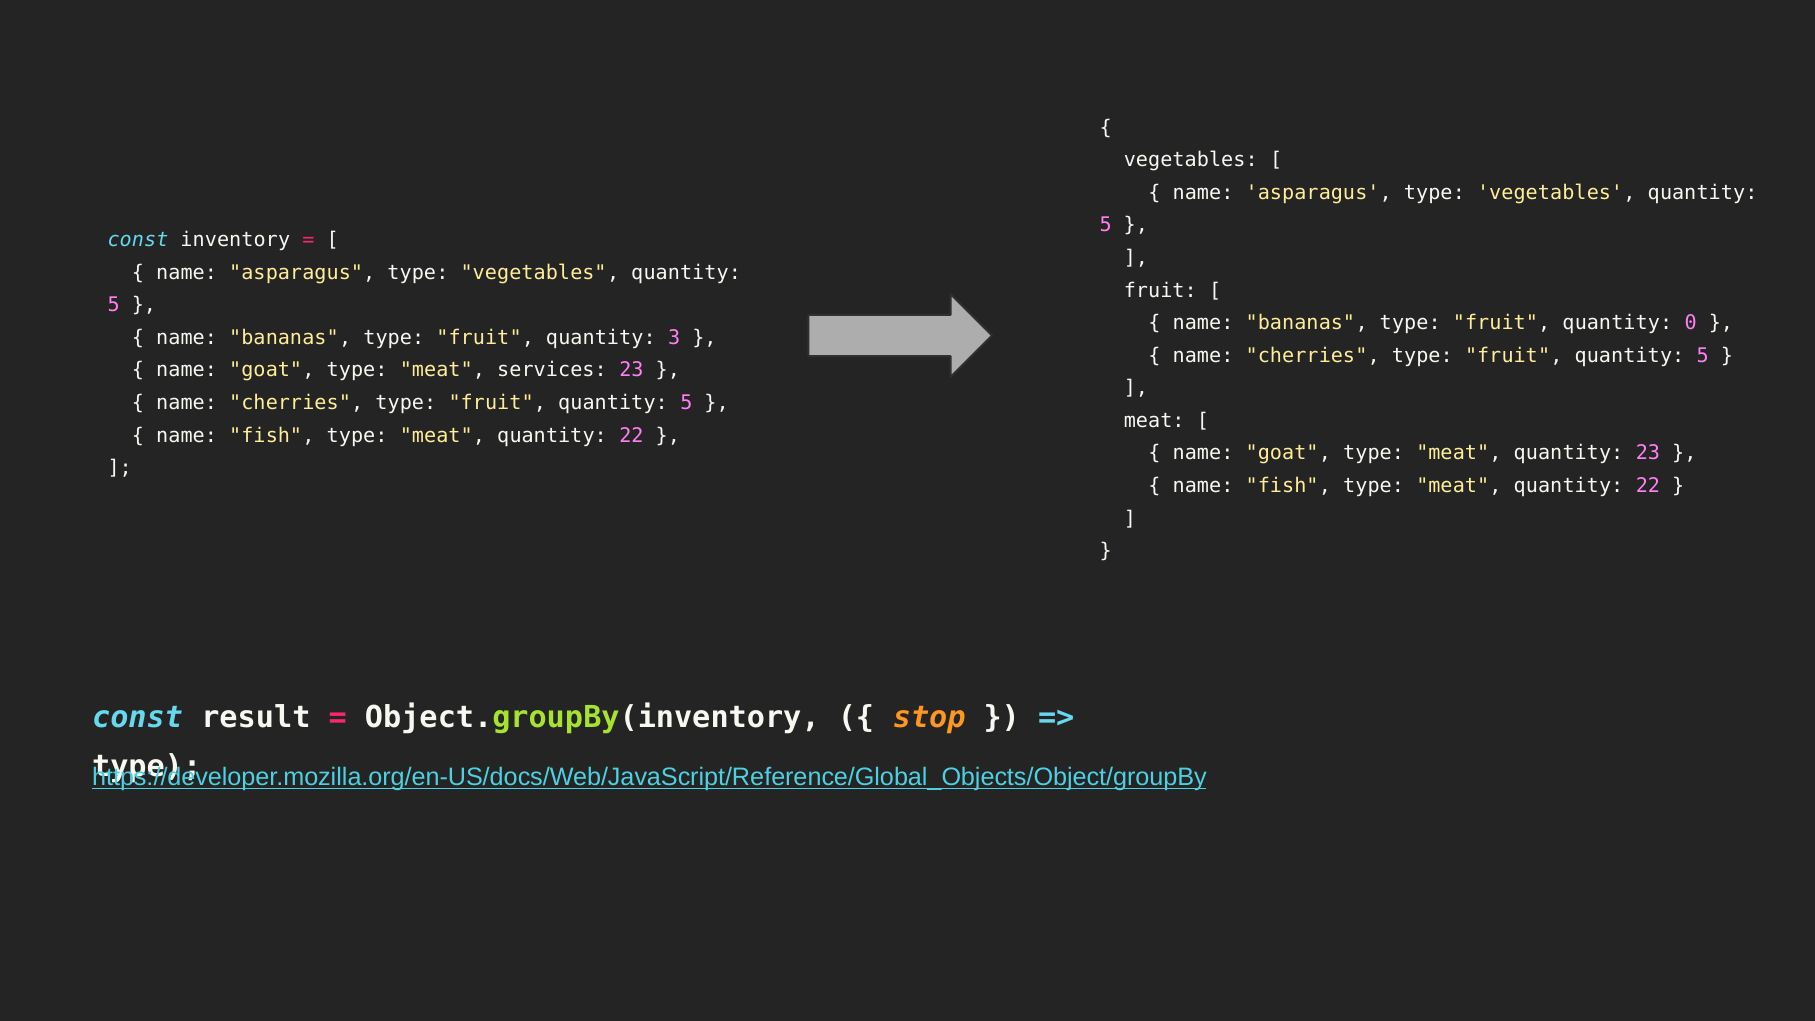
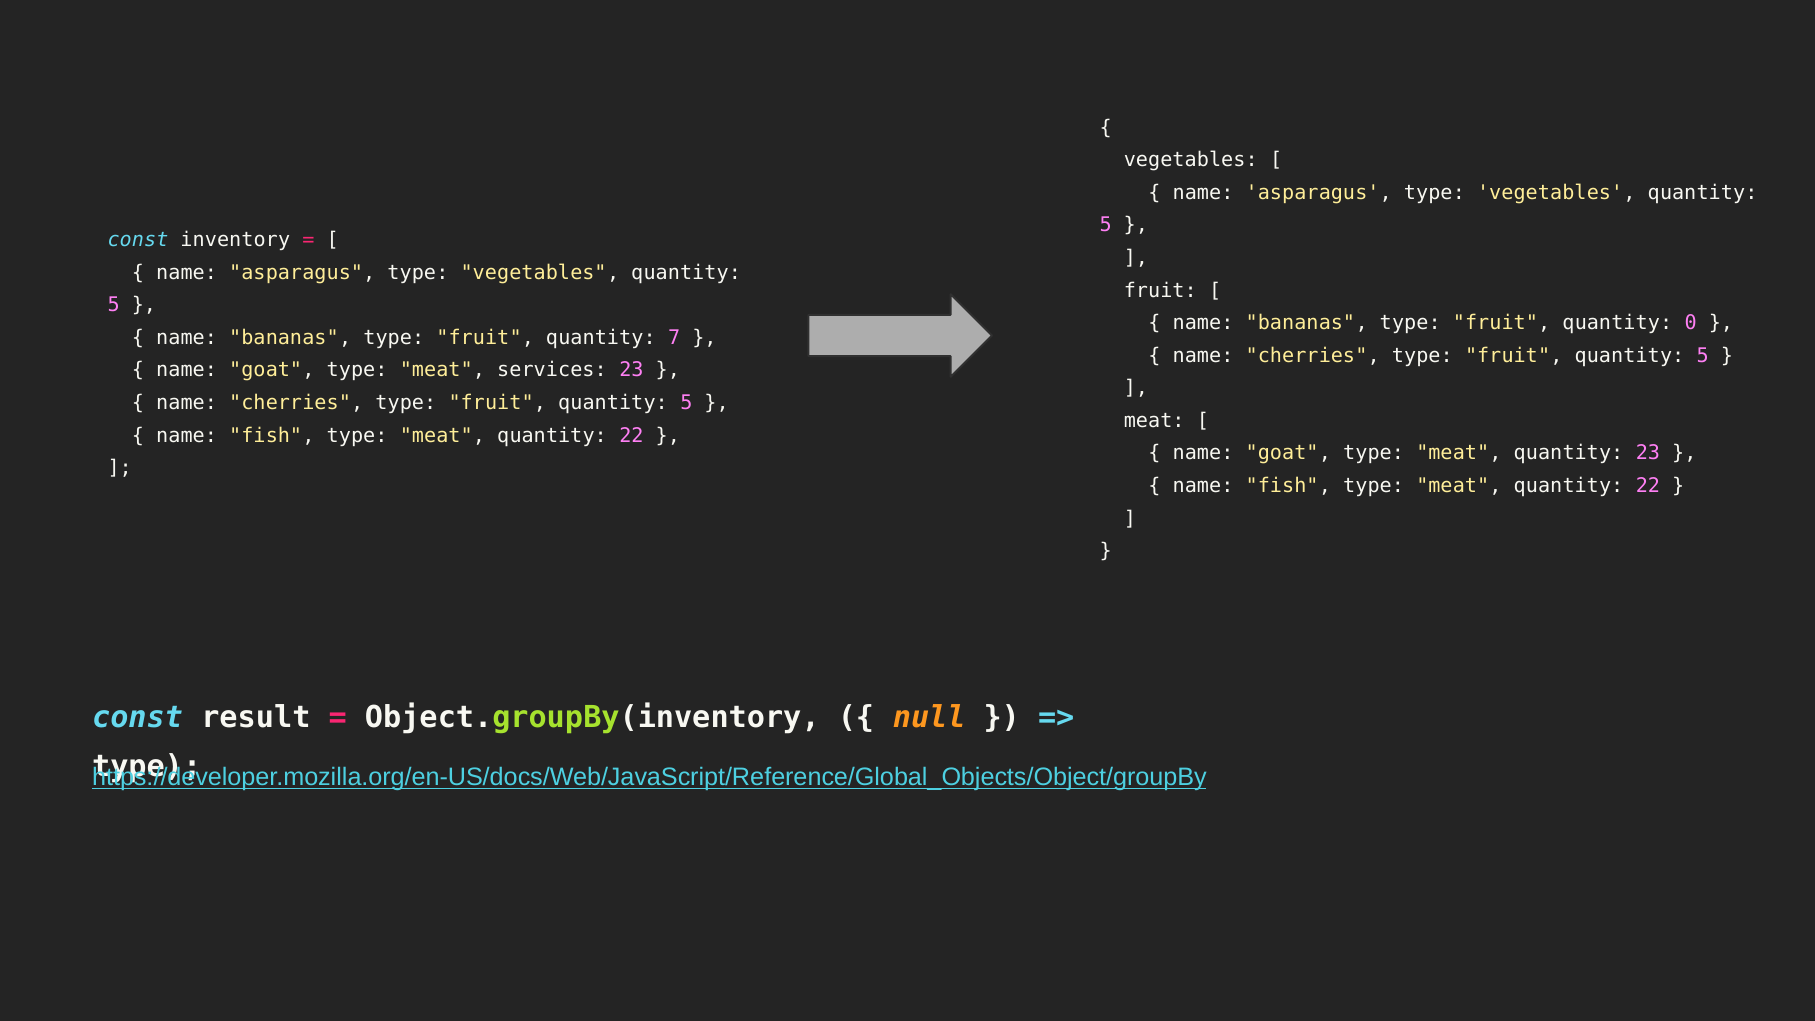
3: 3 -> 7
stop: stop -> null
